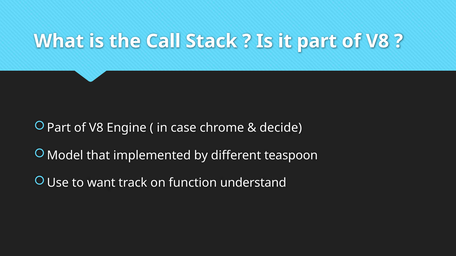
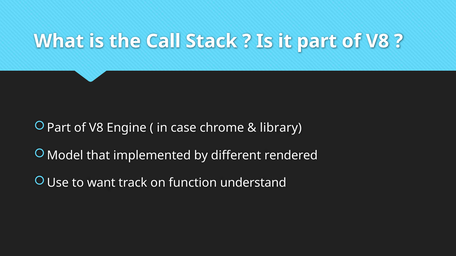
decide: decide -> library
teaspoon: teaspoon -> rendered
